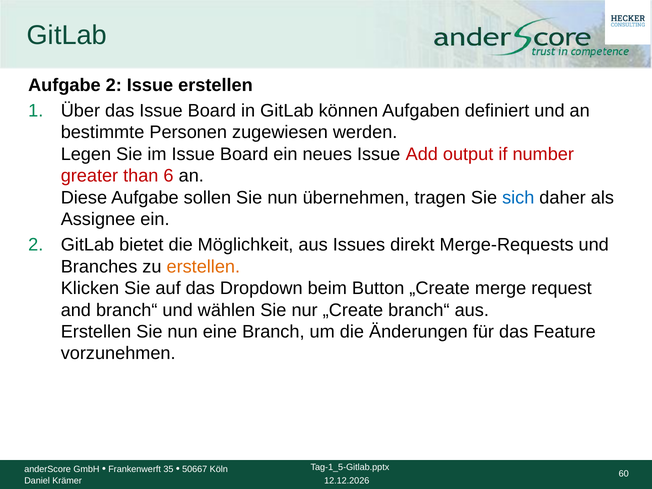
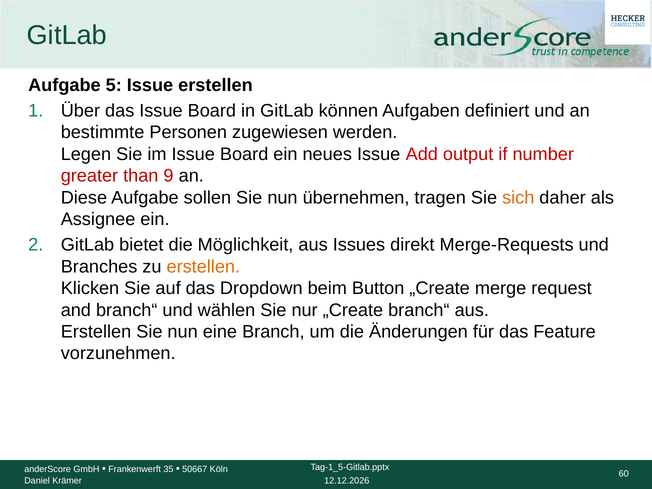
Aufgabe 2: 2 -> 5
6: 6 -> 9
sich colour: blue -> orange
